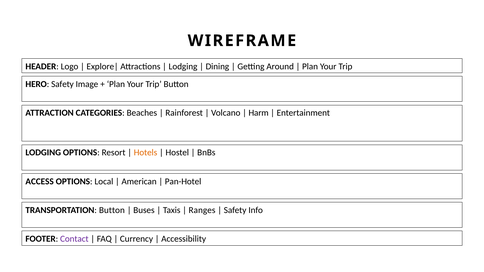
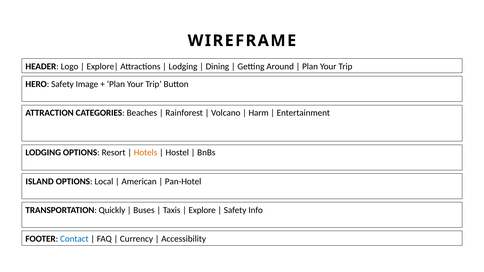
ACCESS: ACCESS -> ISLAND
TRANSPORTATION Button: Button -> Quickly
Ranges: Ranges -> Explore
Contact colour: purple -> blue
